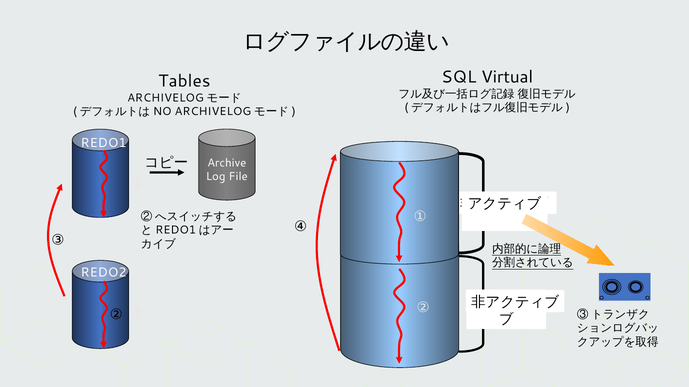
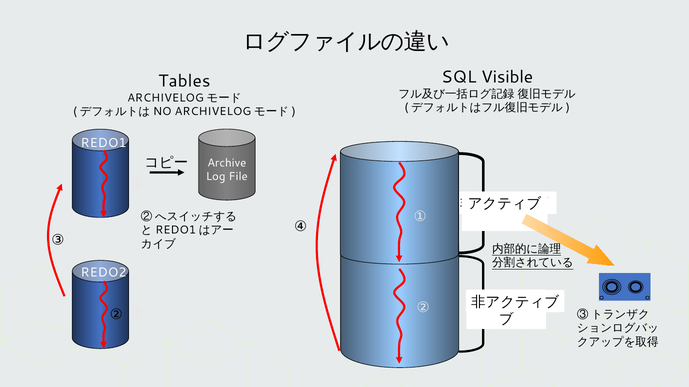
Virtual: Virtual -> Visible
